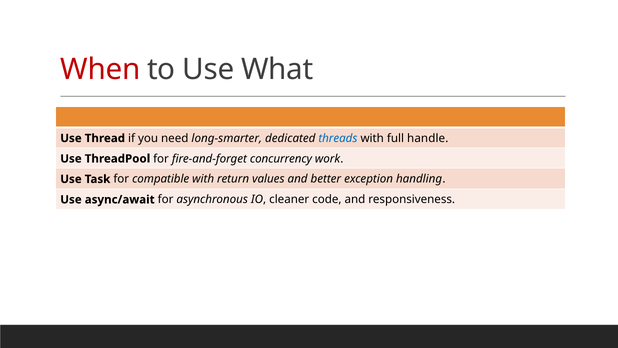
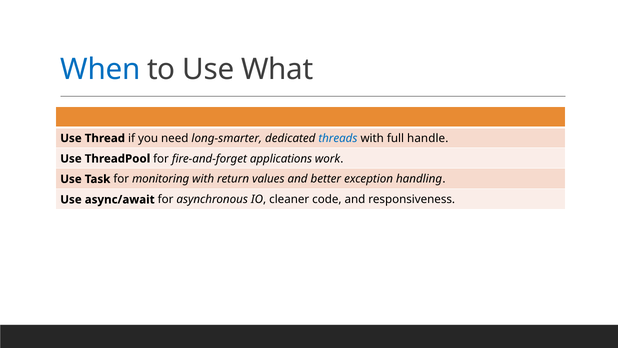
When colour: red -> blue
concurrency: concurrency -> applications
compatible: compatible -> monitoring
